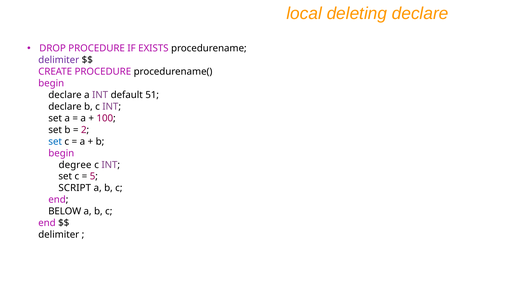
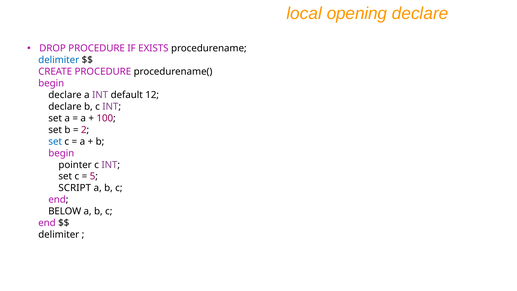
deleting: deleting -> opening
delimiter at (59, 60) colour: purple -> blue
51: 51 -> 12
degree: degree -> pointer
